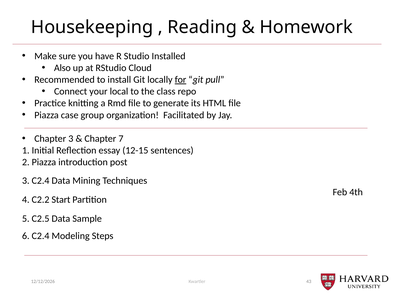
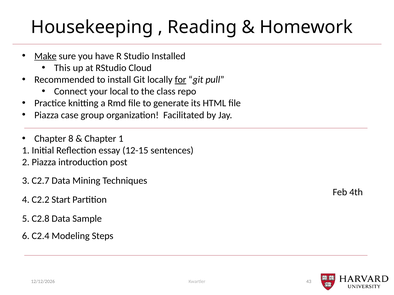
Make underline: none -> present
Also: Also -> This
Chapter 3: 3 -> 8
Chapter 7: 7 -> 1
3 C2.4: C2.4 -> C2.7
C2.5: C2.5 -> C2.8
